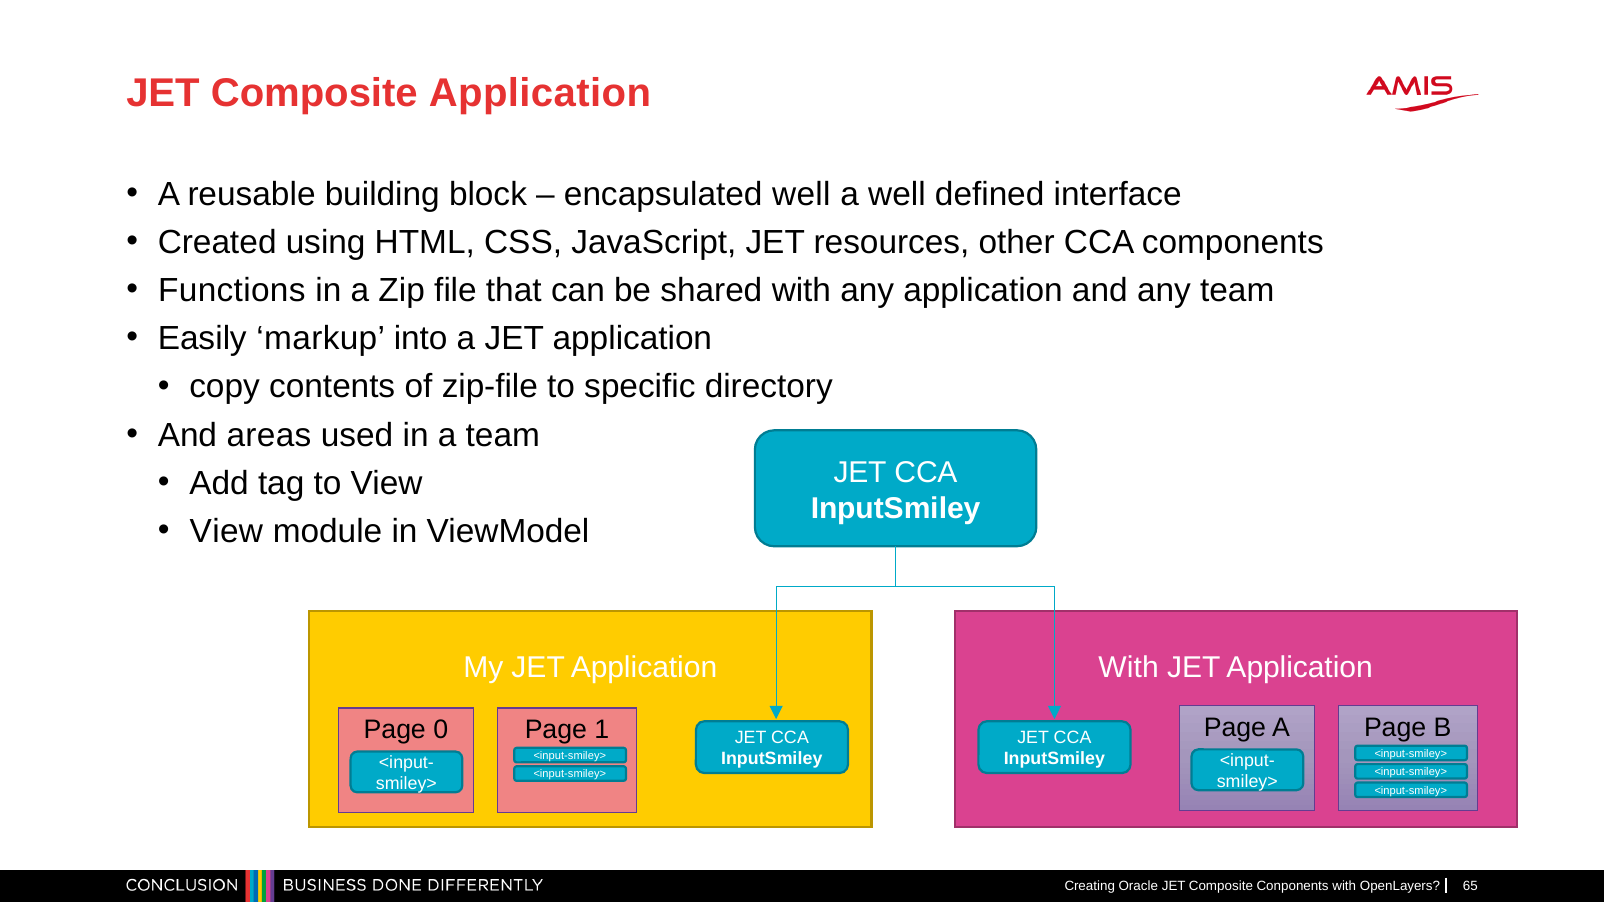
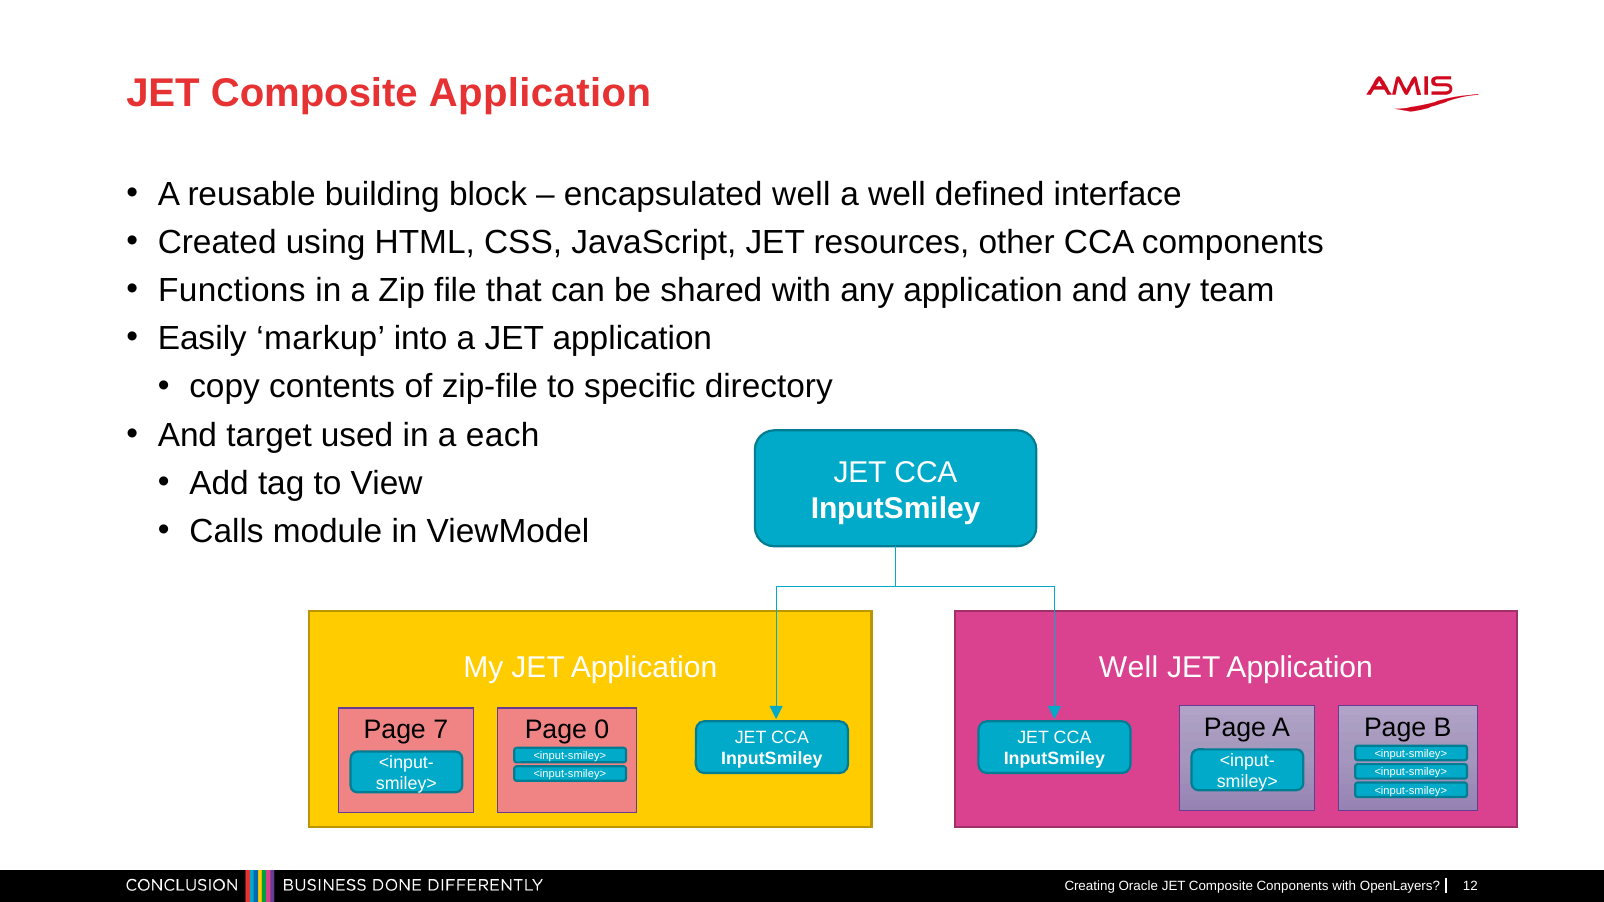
areas: areas -> target
a team: team -> each
View at (226, 531): View -> Calls
Application With: With -> Well
0: 0 -> 7
1: 1 -> 0
65: 65 -> 12
